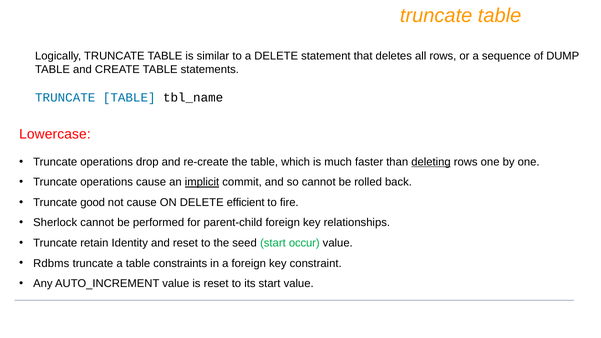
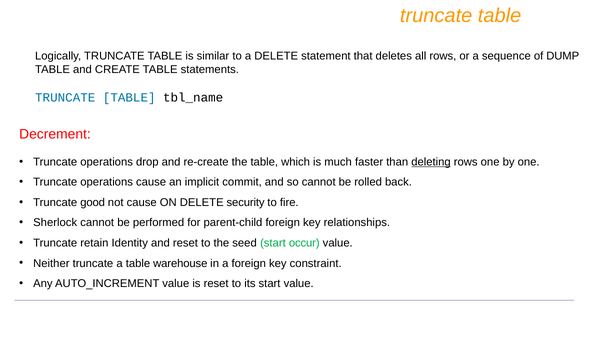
Lowercase: Lowercase -> Decrement
implicit underline: present -> none
efficient: efficient -> security
Rdbms: Rdbms -> Neither
constraints: constraints -> warehouse
